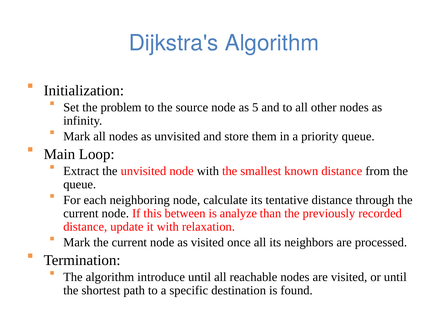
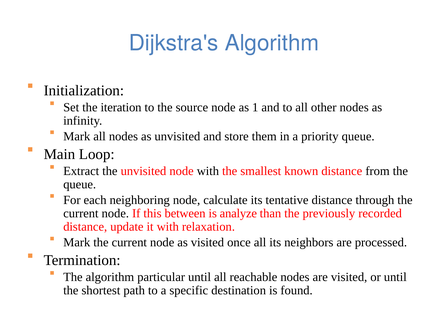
problem: problem -> iteration
5: 5 -> 1
introduce: introduce -> particular
